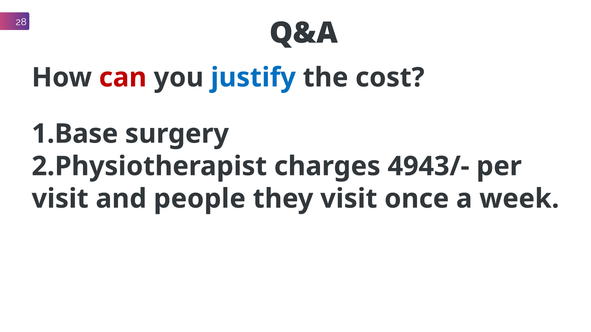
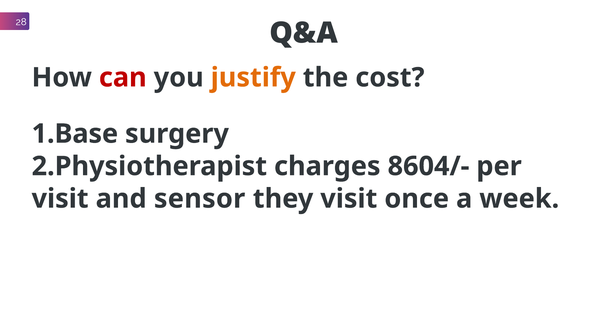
justify colour: blue -> orange
4943/-: 4943/- -> 8604/-
people: people -> sensor
